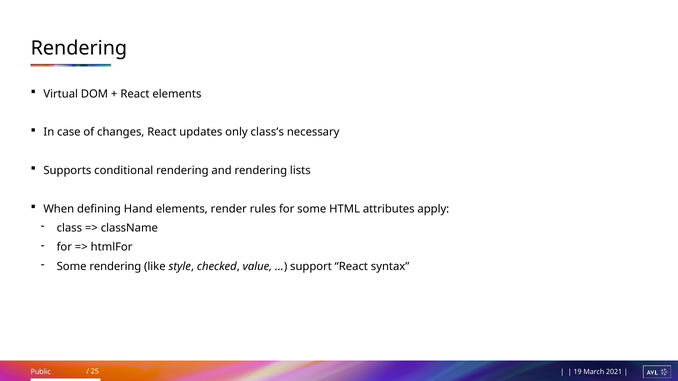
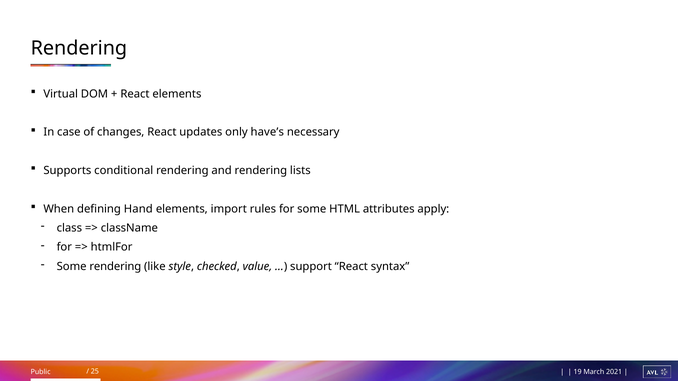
class’s: class’s -> have’s
render: render -> import
